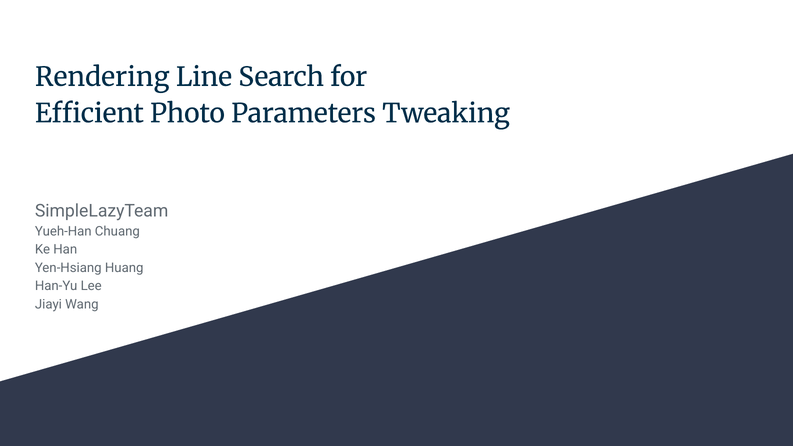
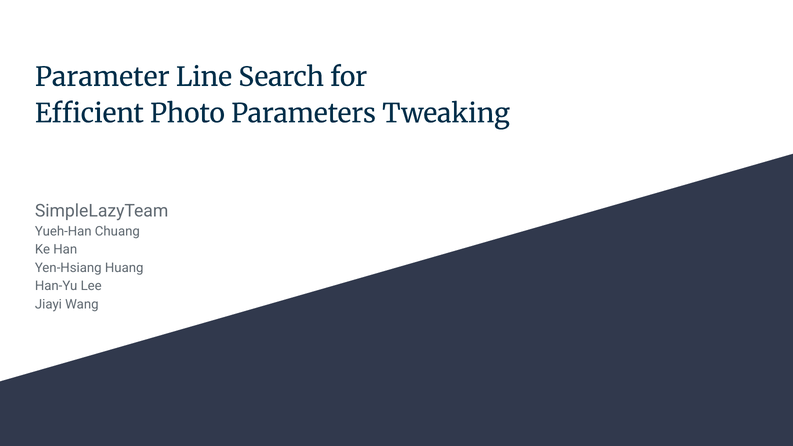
Rendering: Rendering -> Parameter
